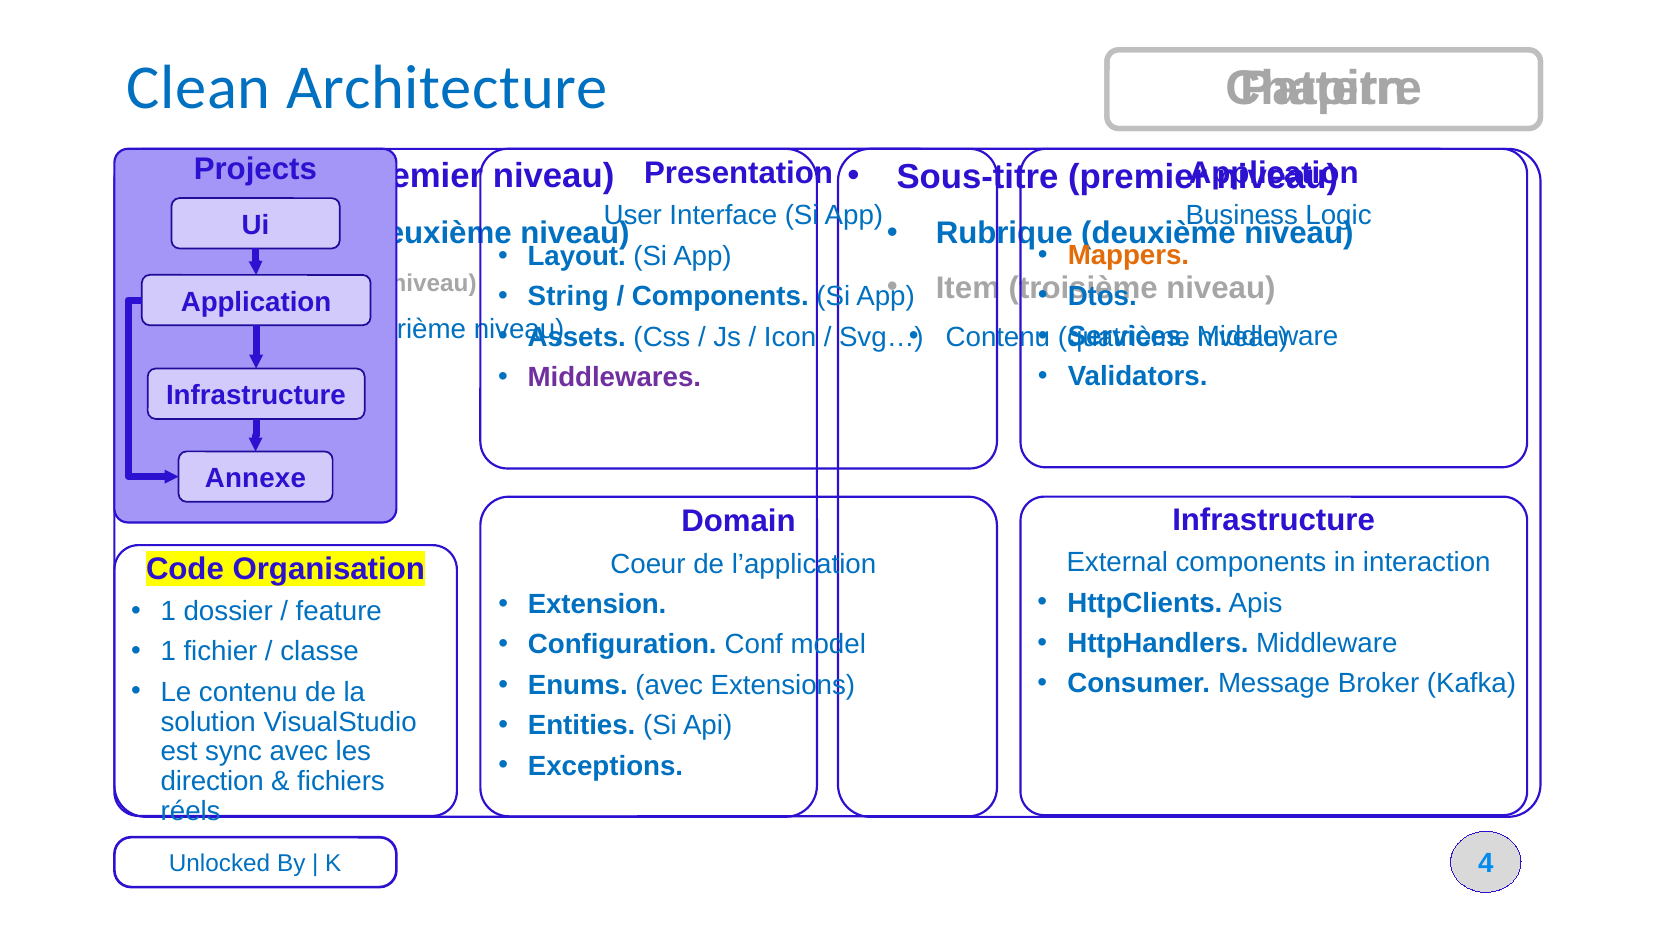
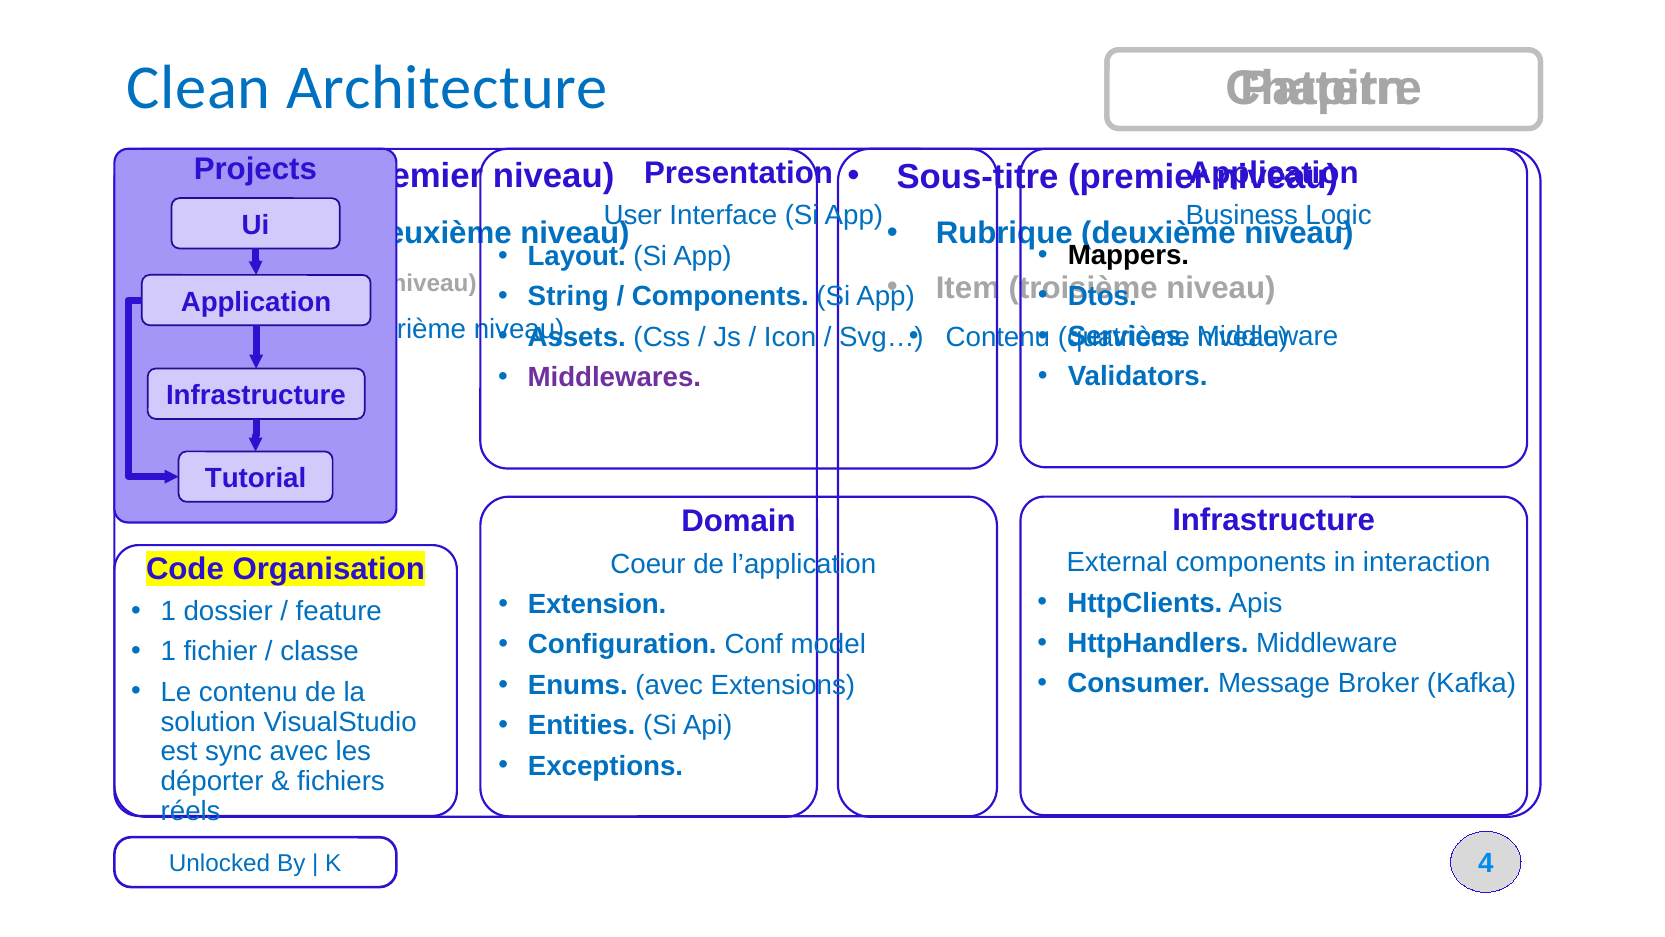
Mappers colour: orange -> black
Annexe: Annexe -> Tutorial
direction: direction -> déporter
